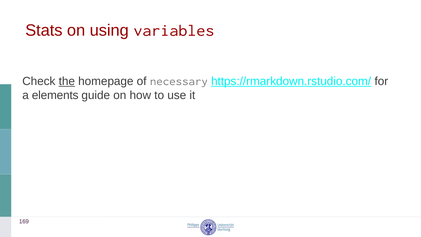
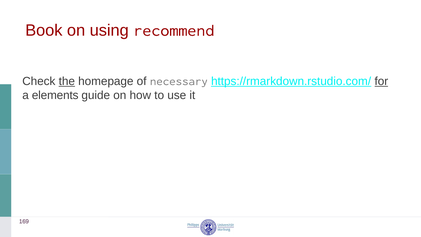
Stats: Stats -> Book
variables: variables -> recommend
for underline: none -> present
